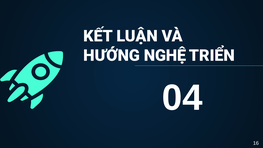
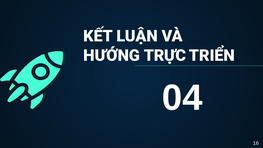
NGHỆ: NGHỆ -> TRỰC
